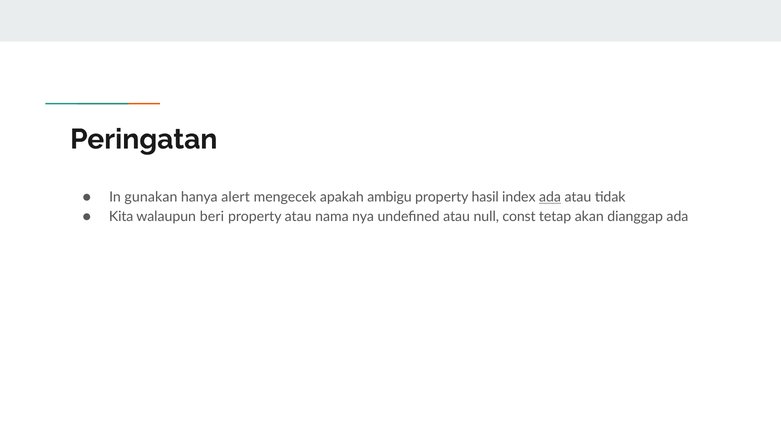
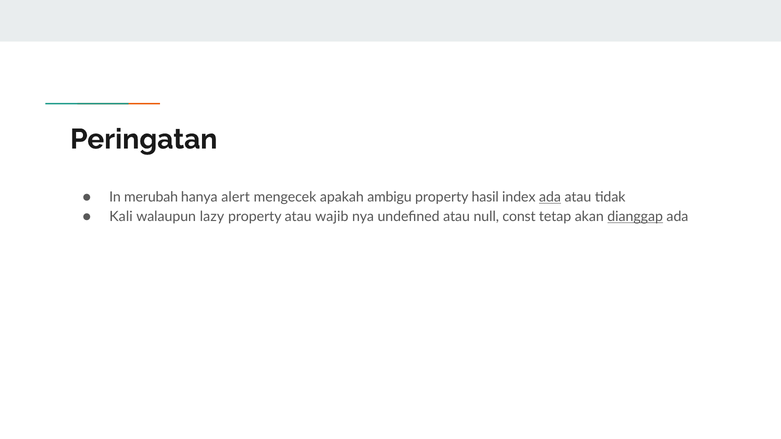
gunakan: gunakan -> merubah
Kita: Kita -> Kali
beri: beri -> lazy
nama: nama -> wajib
dianggap underline: none -> present
